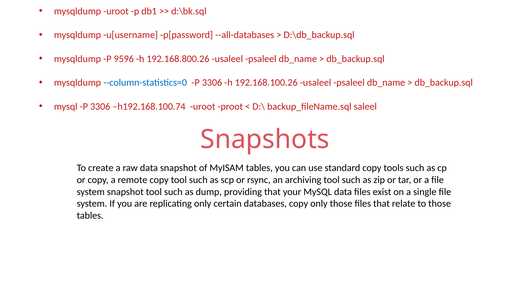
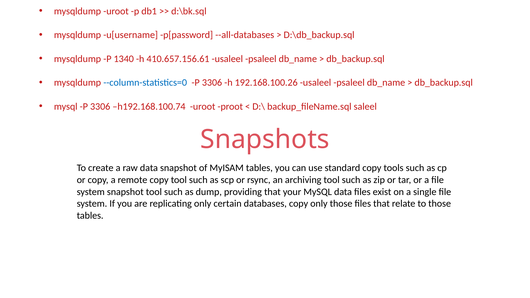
9596: 9596 -> 1340
192.168.800.26: 192.168.800.26 -> 410.657.156.61
